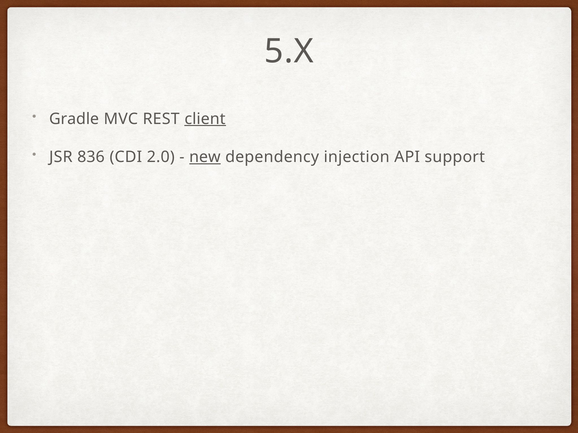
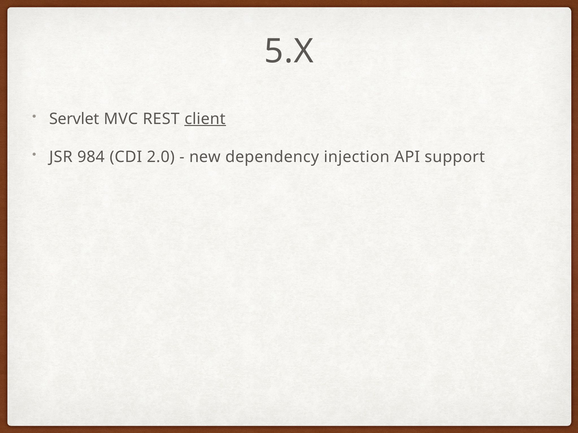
Gradle: Gradle -> Servlet
836: 836 -> 984
new underline: present -> none
